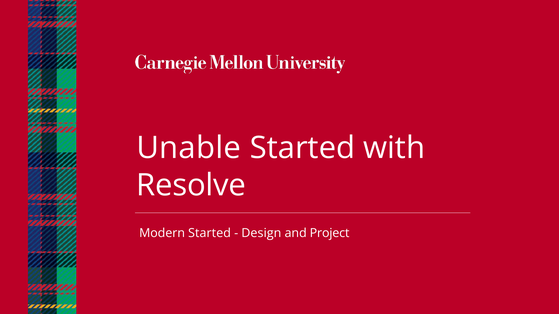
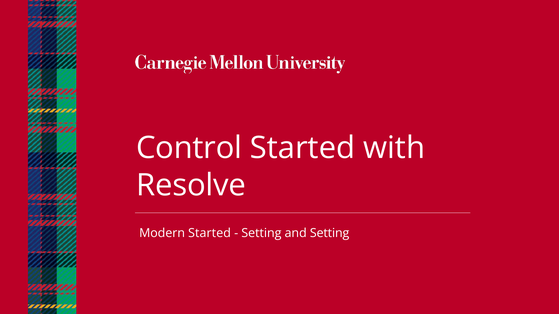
Unable: Unable -> Control
Design at (261, 234): Design -> Setting
and Project: Project -> Setting
